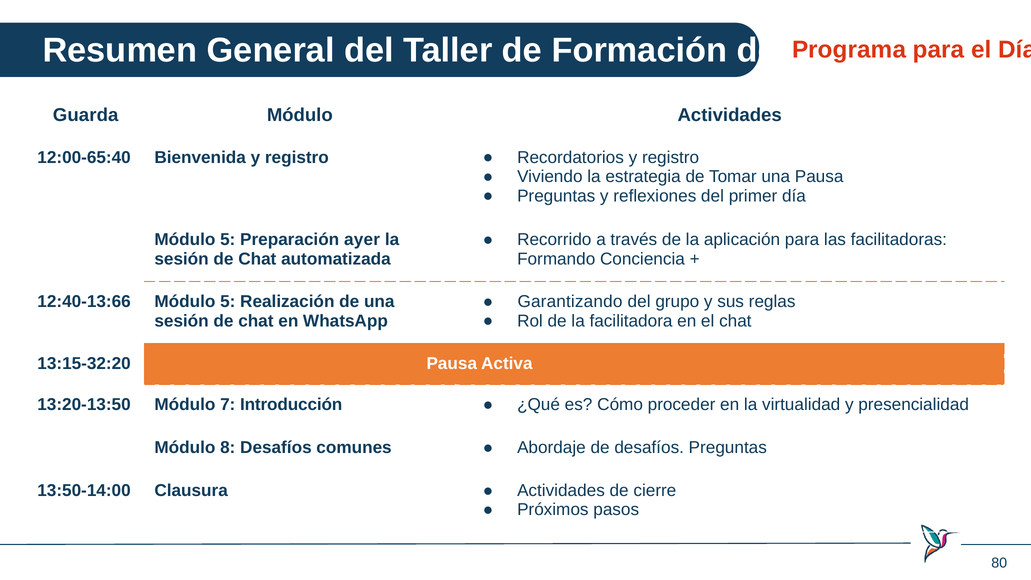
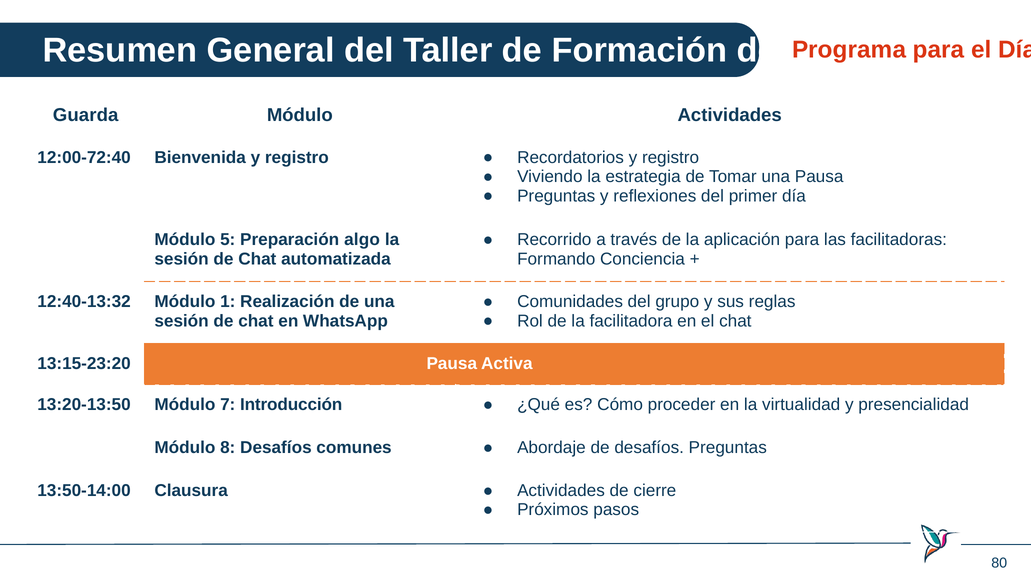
12:00-65:40: 12:00-65:40 -> 12:00-72:40
ayer: ayer -> algo
12:40-13:66: 12:40-13:66 -> 12:40-13:32
5 at (228, 302): 5 -> 1
Garantizando: Garantizando -> Comunidades
13:15-32:20: 13:15-32:20 -> 13:15-23:20
